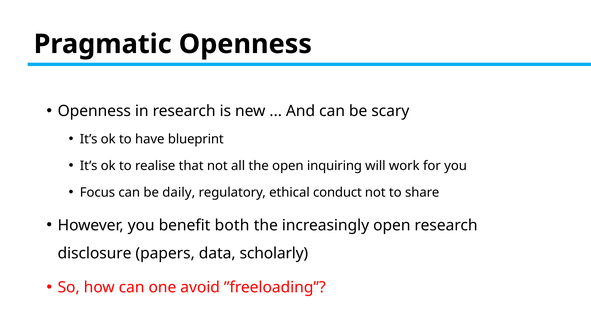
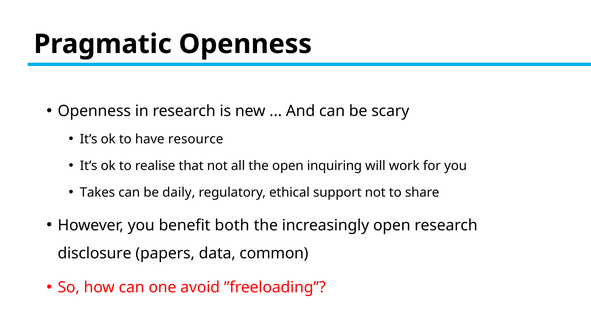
blueprint: blueprint -> resource
Focus: Focus -> Takes
conduct: conduct -> support
scholarly: scholarly -> common
